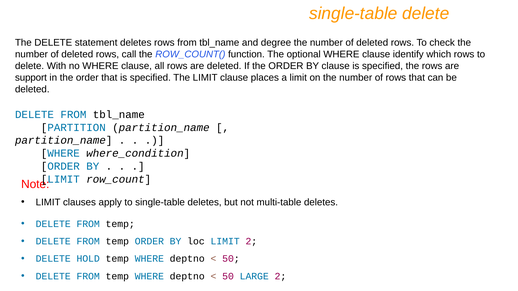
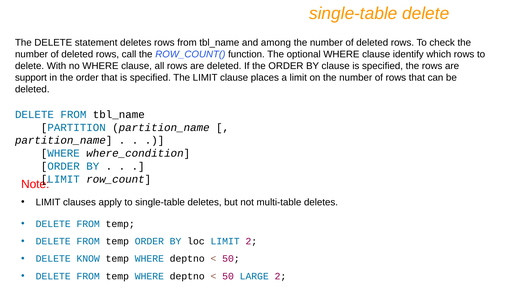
degree: degree -> among
HOLD: HOLD -> KNOW
